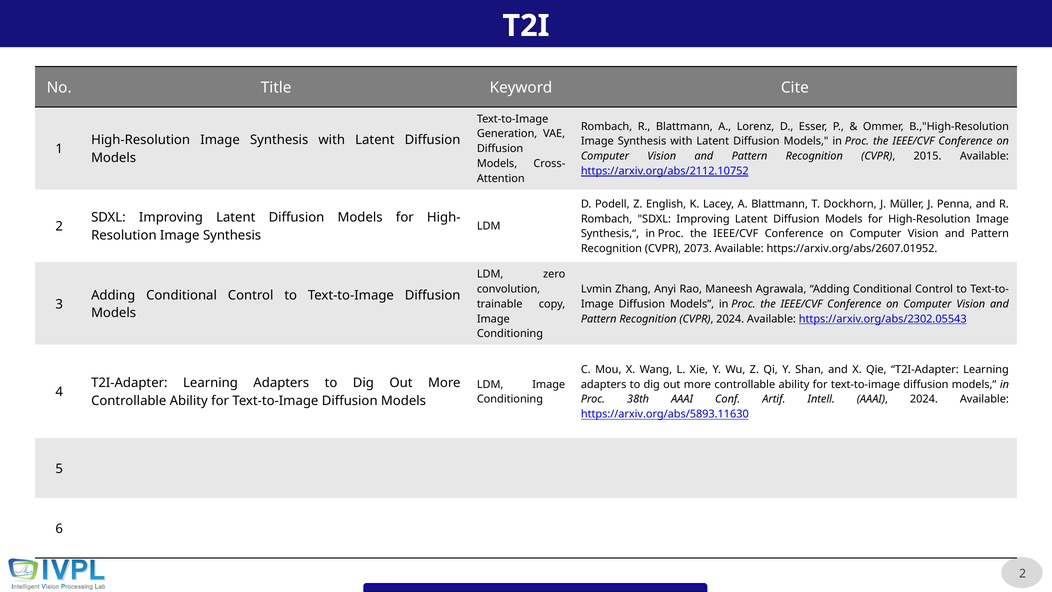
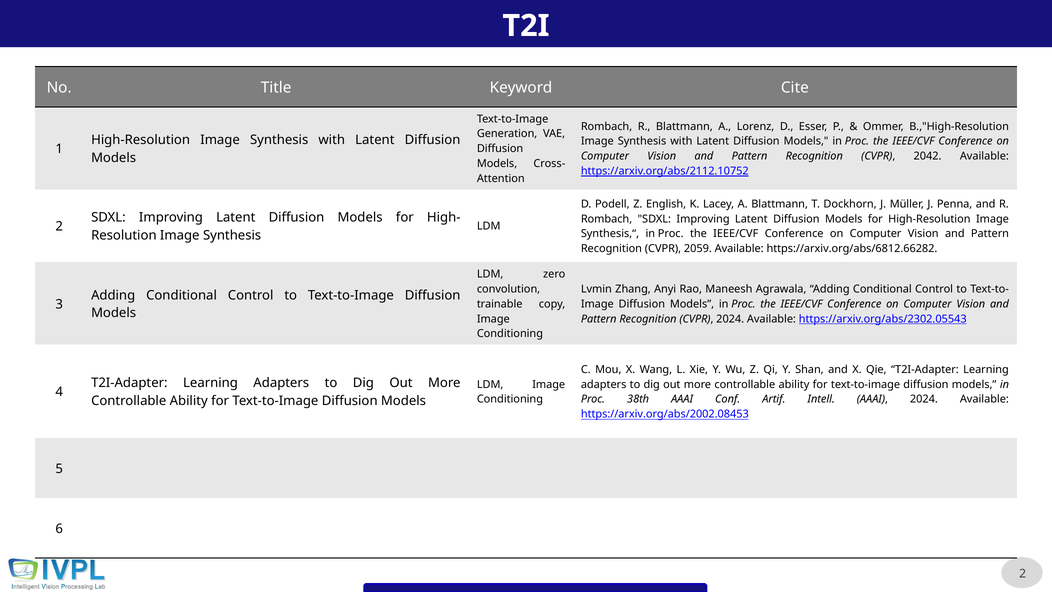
2015: 2015 -> 2042
2073: 2073 -> 2059
https://arxiv.org/abs/2607.01952: https://arxiv.org/abs/2607.01952 -> https://arxiv.org/abs/6812.66282
https://arxiv.org/abs/5893.11630: https://arxiv.org/abs/5893.11630 -> https://arxiv.org/abs/2002.08453
